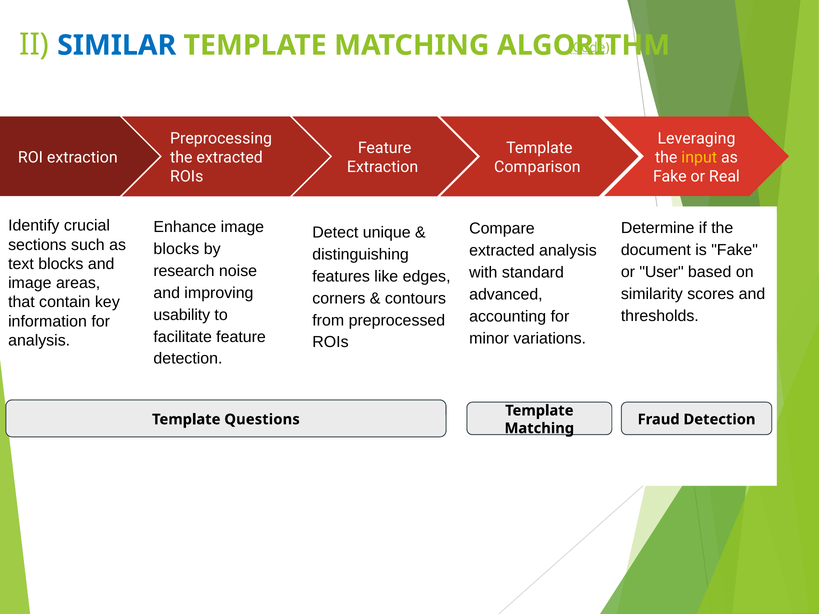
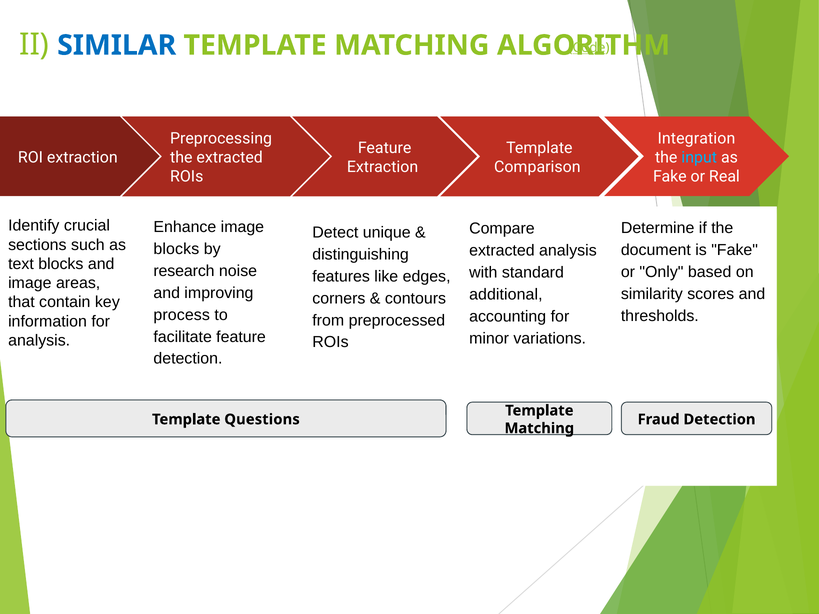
Leveraging: Leveraging -> Integration
input colour: yellow -> light blue
User: User -> Only
advanced: advanced -> additional
usability: usability -> process
